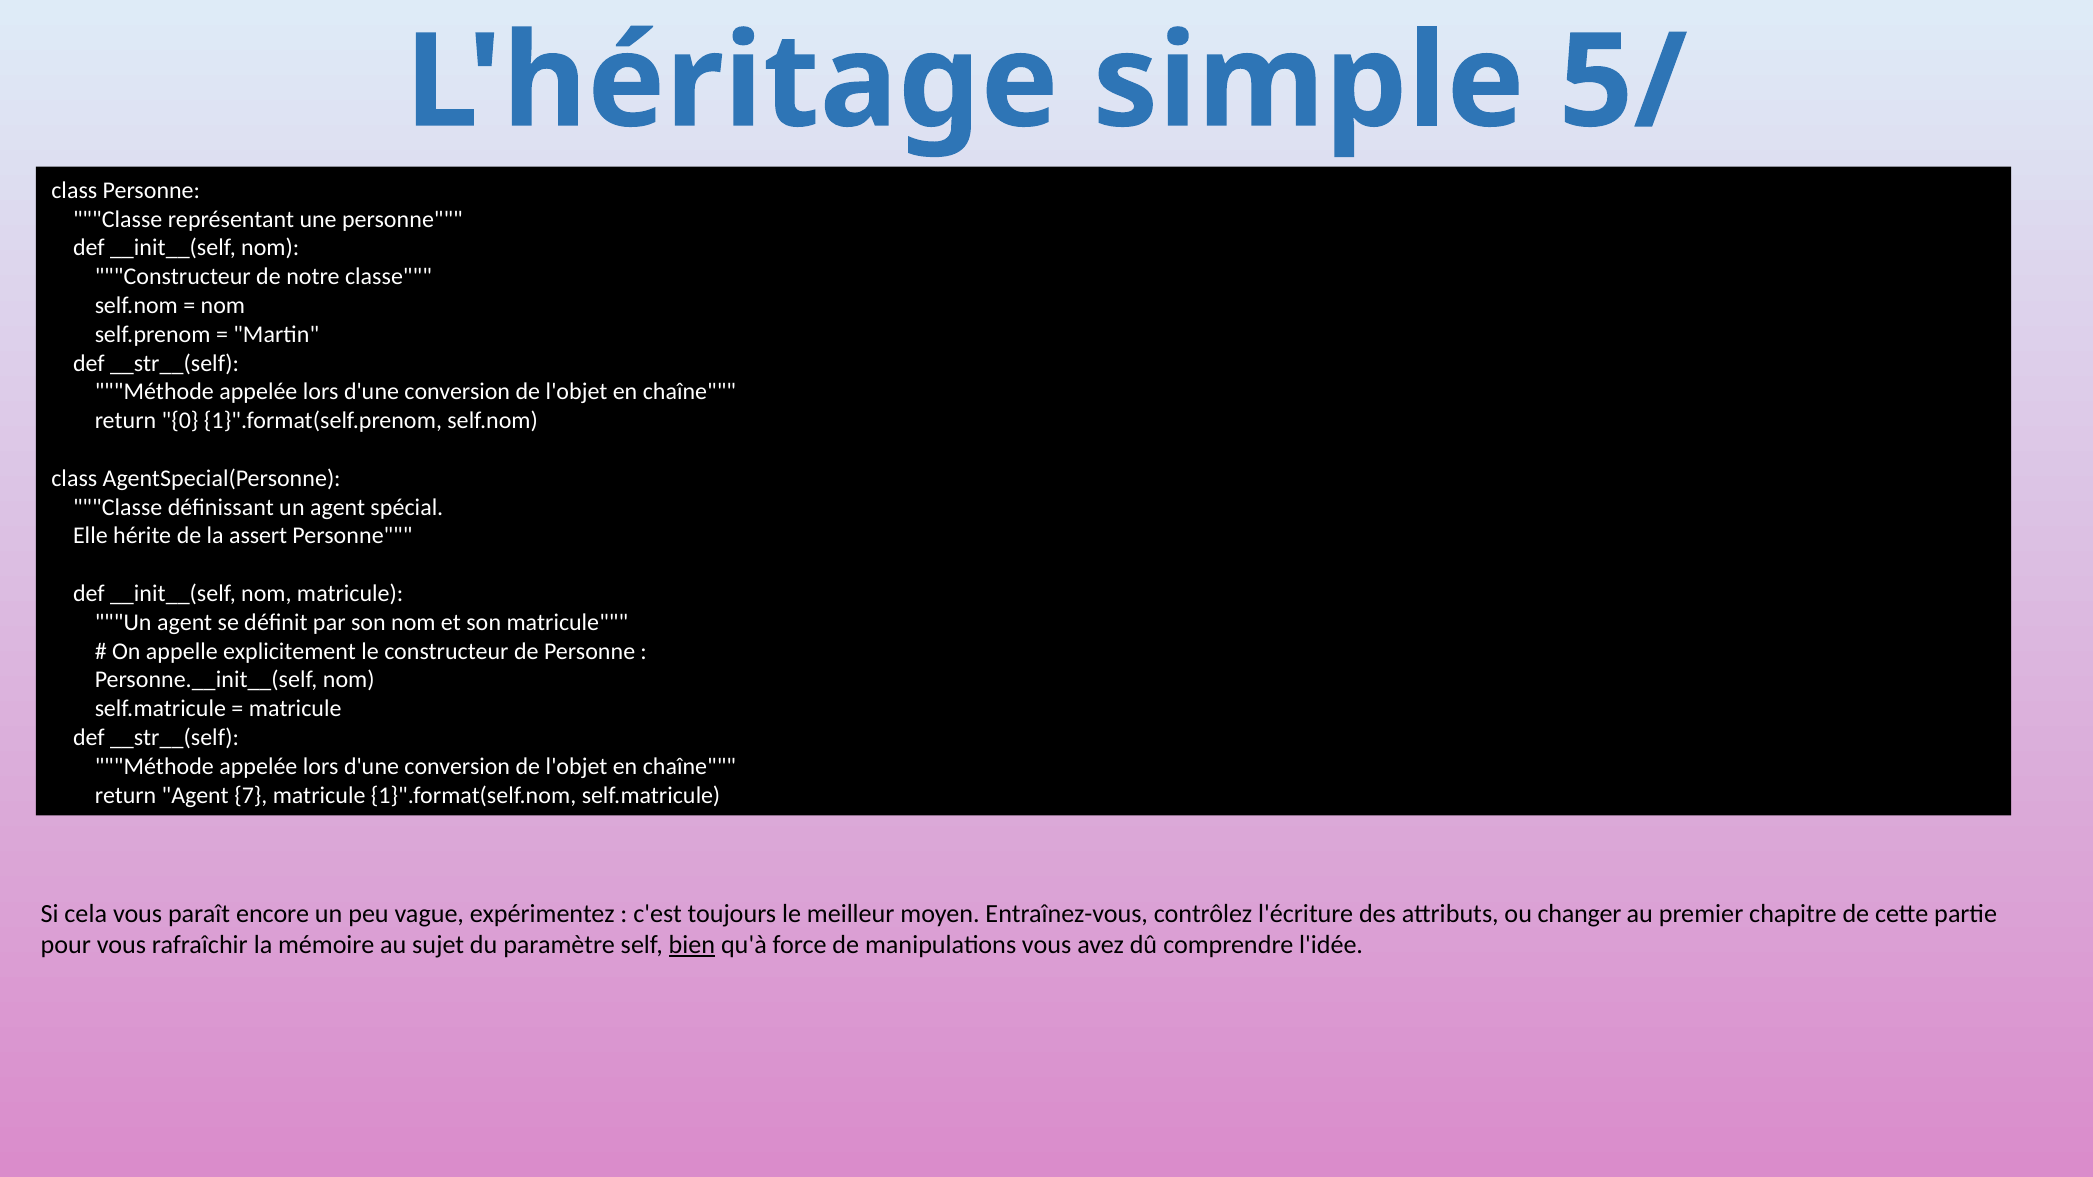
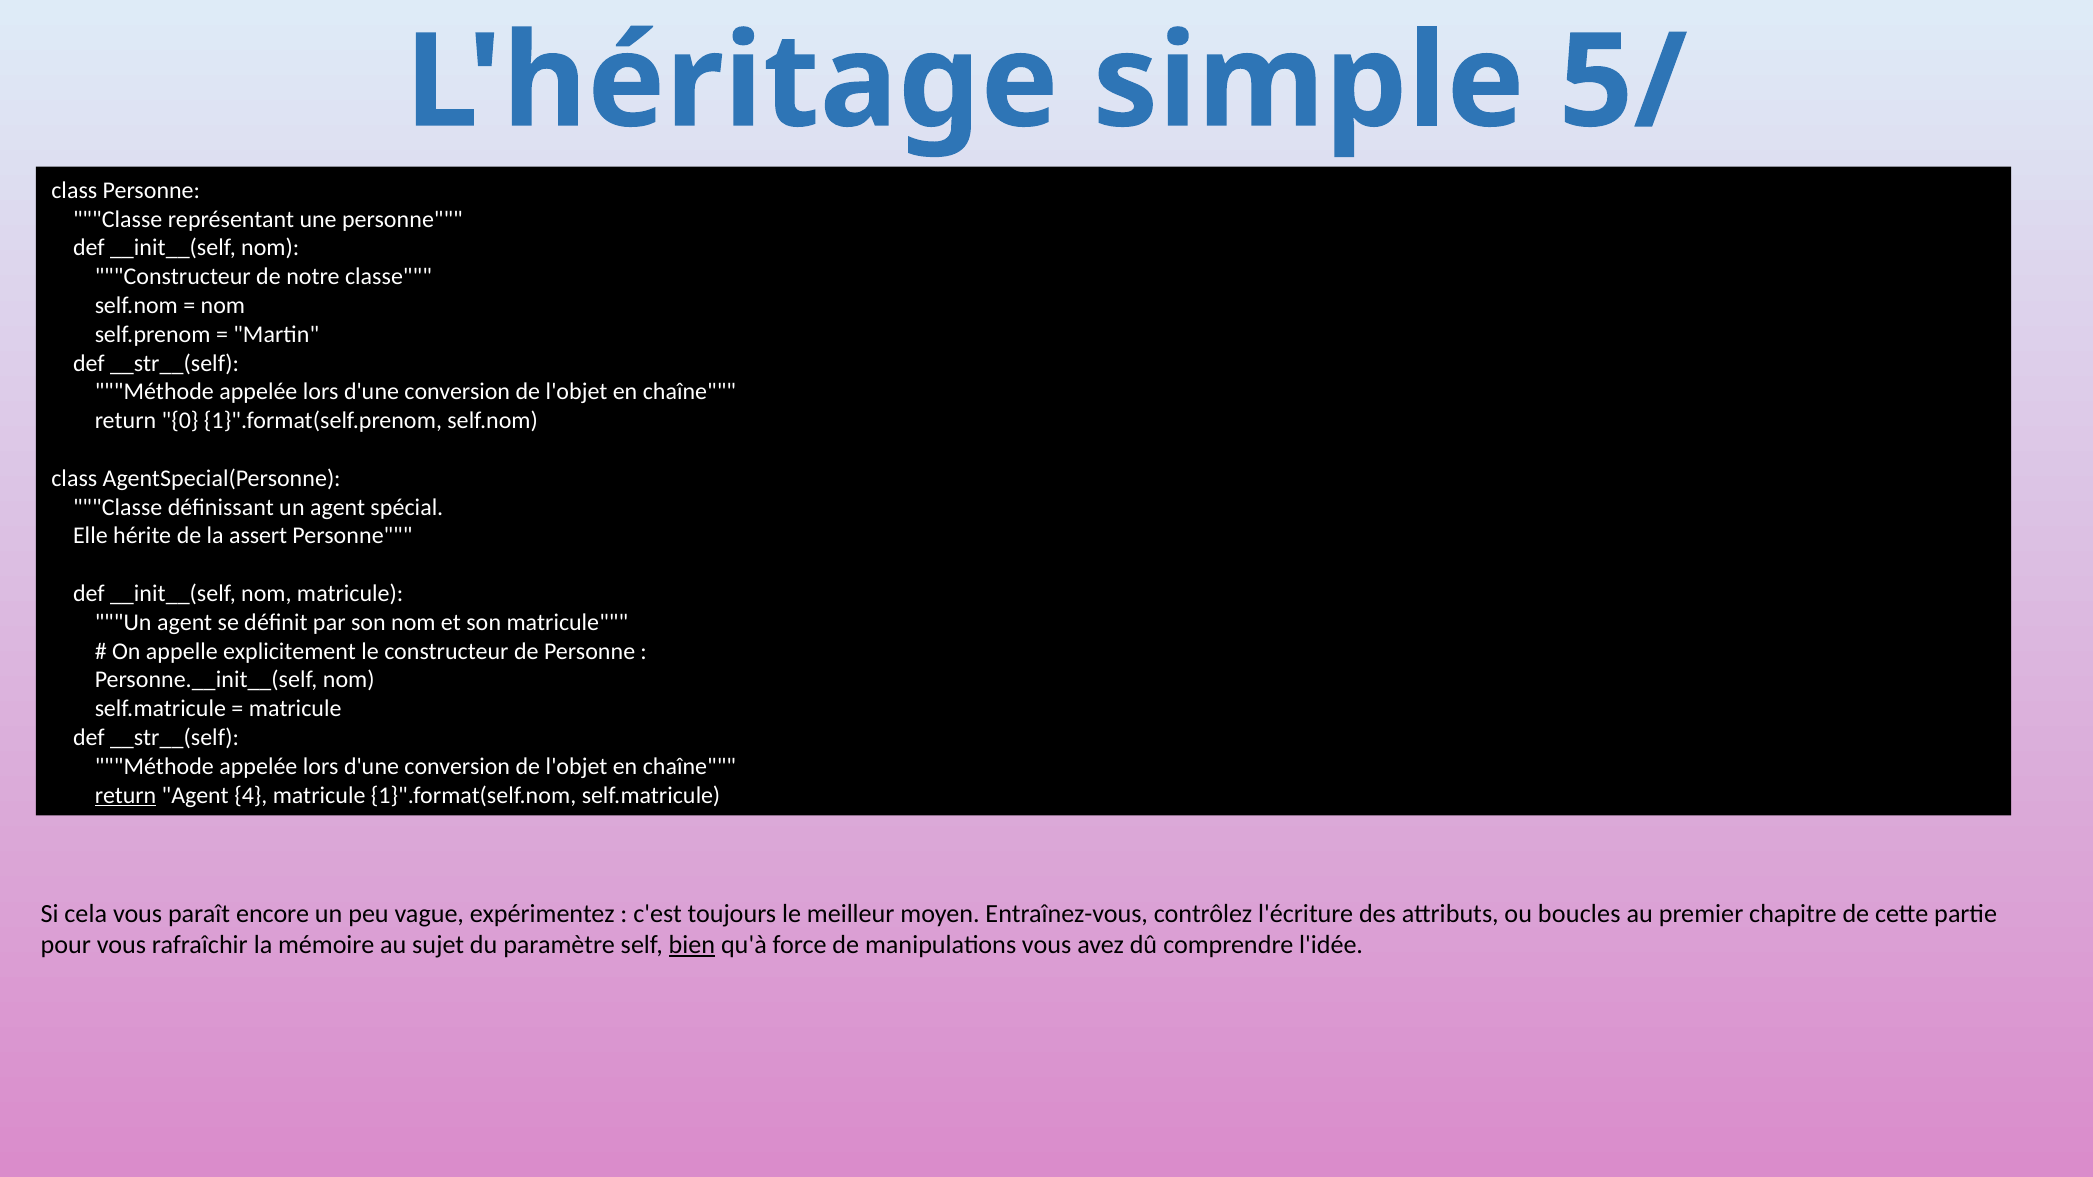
return at (126, 795) underline: none -> present
7: 7 -> 4
changer: changer -> boucles
